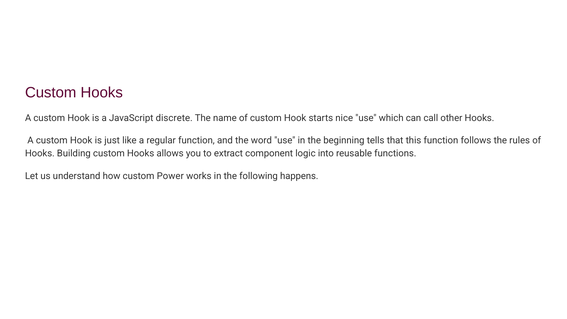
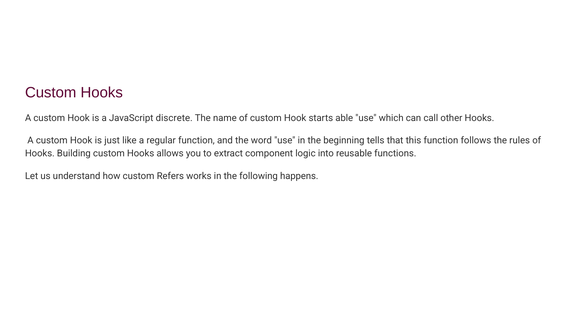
nice: nice -> able
Power: Power -> Refers
